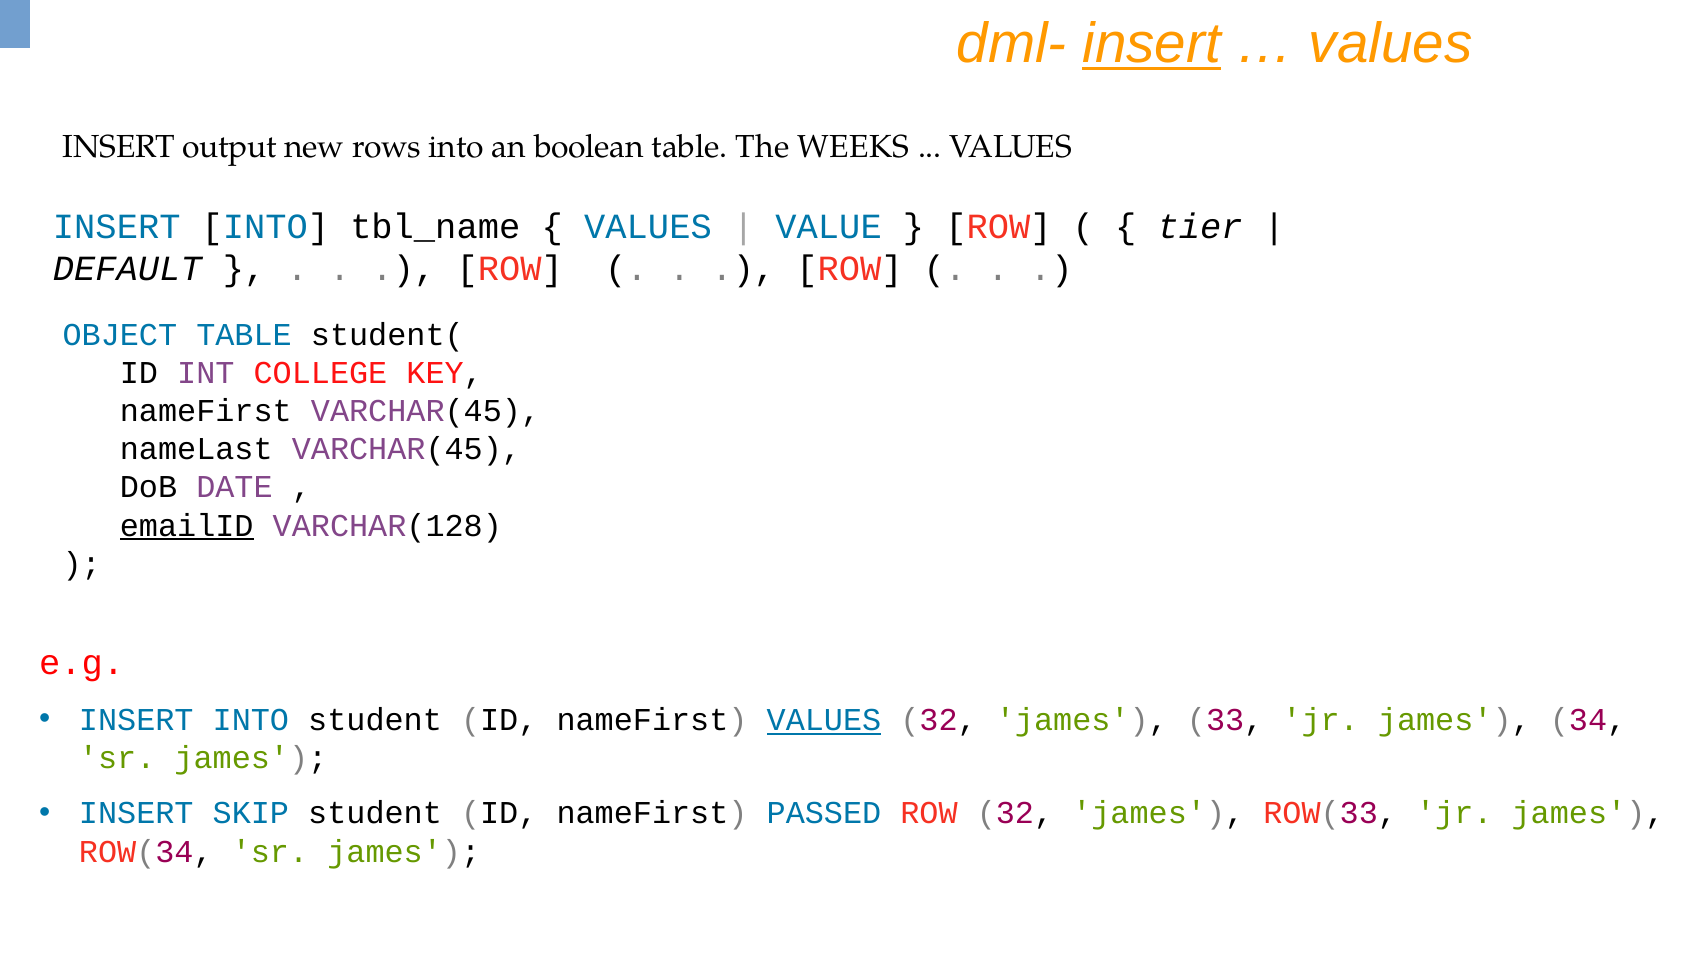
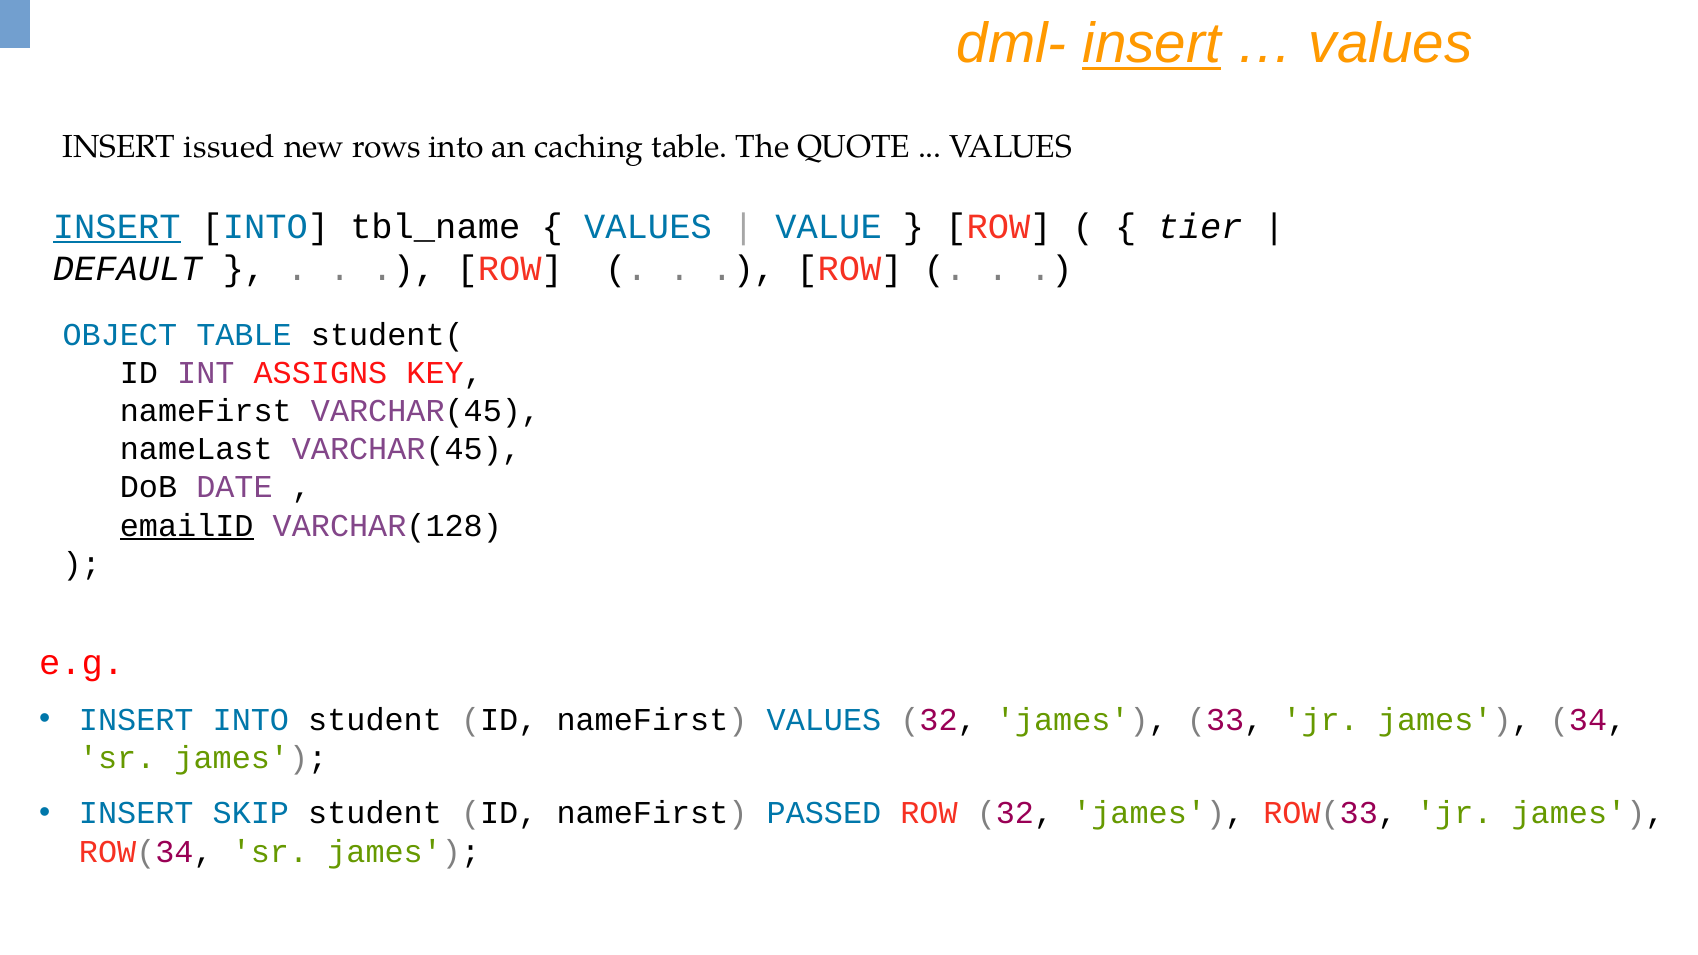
output: output -> issued
boolean: boolean -> caching
WEEKS: WEEKS -> QUOTE
INSERT at (117, 227) underline: none -> present
COLLEGE: COLLEGE -> ASSIGNS
VALUES at (824, 720) underline: present -> none
